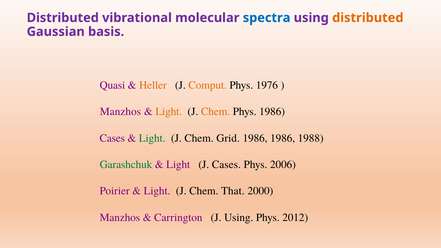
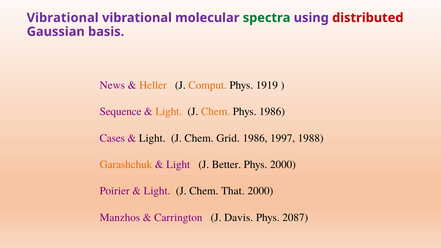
Distributed at (63, 18): Distributed -> Vibrational
spectra colour: blue -> green
distributed at (368, 18) colour: orange -> red
Quasi: Quasi -> News
1976: 1976 -> 1919
Manzhos at (120, 112): Manzhos -> Sequence
Light at (152, 138) colour: green -> black
1986 1986: 1986 -> 1997
Garashchuk colour: green -> orange
J Cases: Cases -> Better
Phys 2006: 2006 -> 2000
J Using: Using -> Davis
2012: 2012 -> 2087
